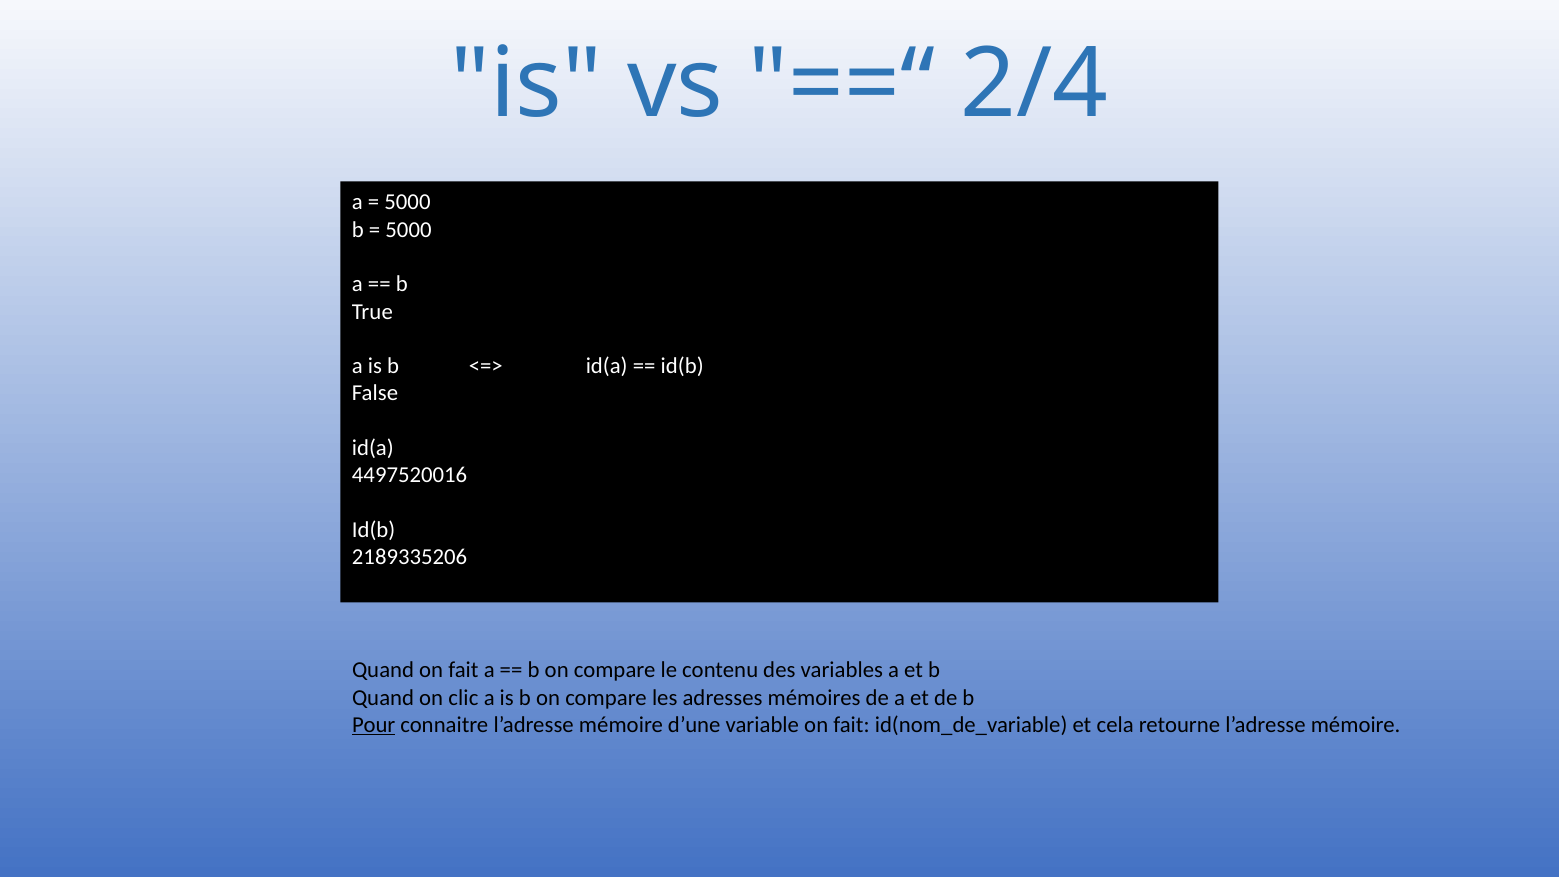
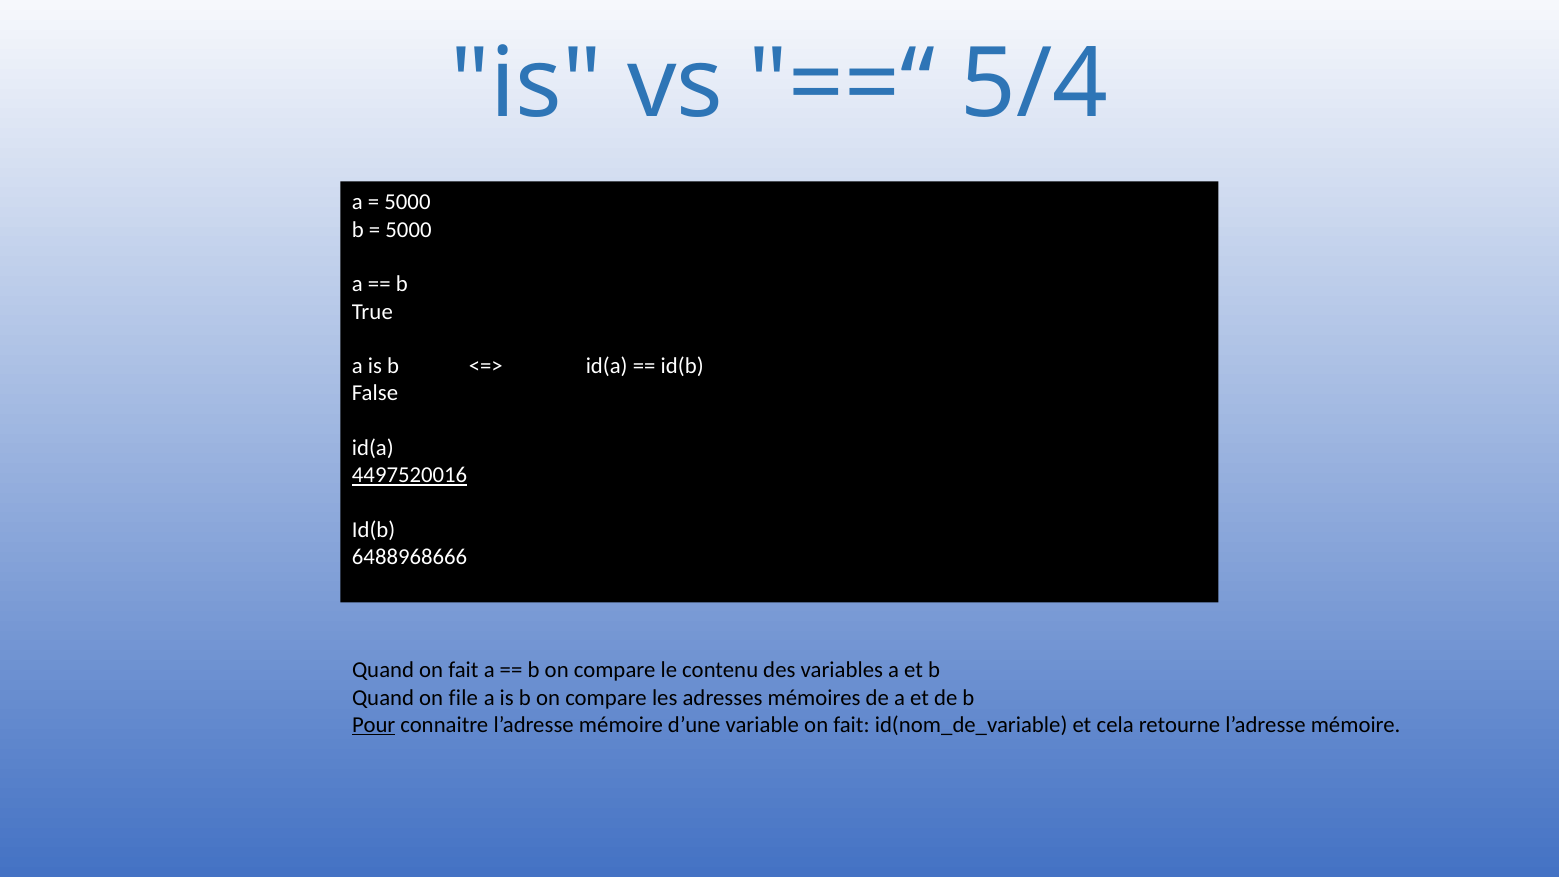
2/4: 2/4 -> 5/4
4497520016 underline: none -> present
2189335206: 2189335206 -> 6488968666
clic: clic -> file
